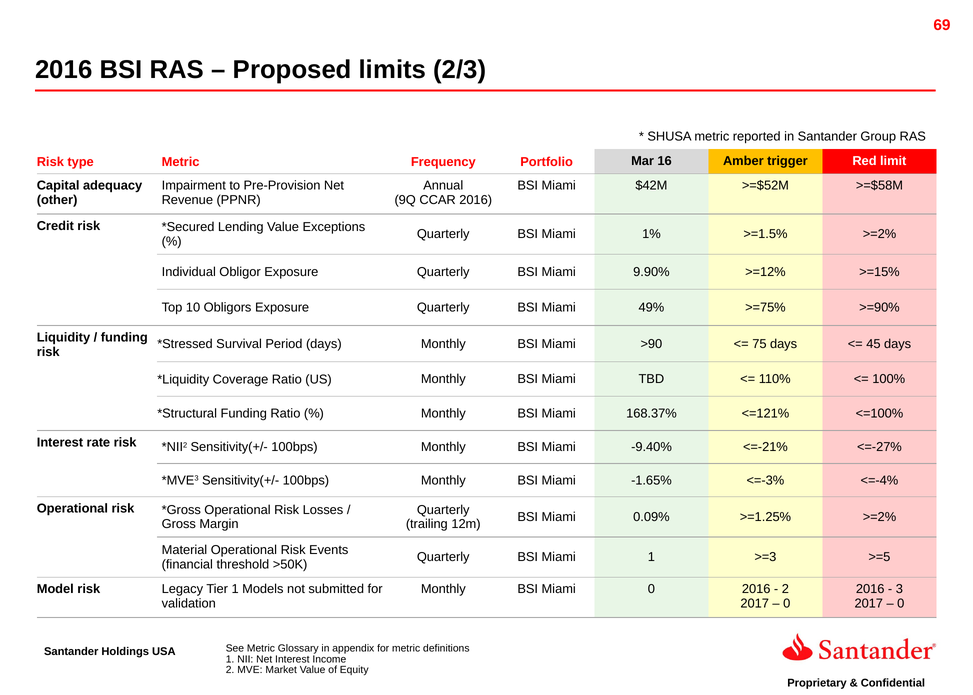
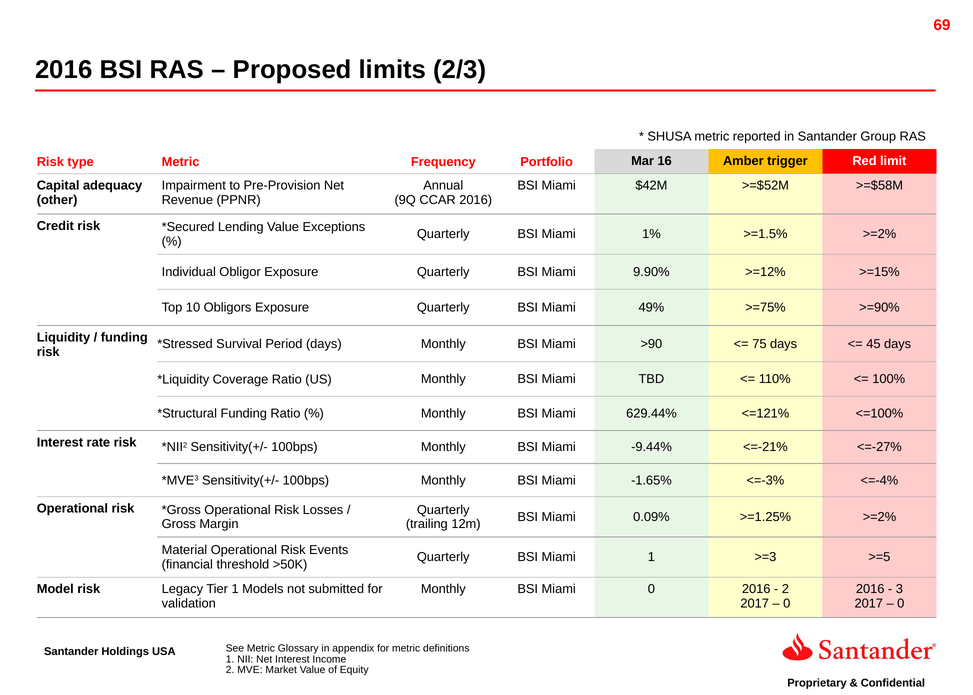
168.37%: 168.37% -> 629.44%
-9.40%: -9.40% -> -9.44%
